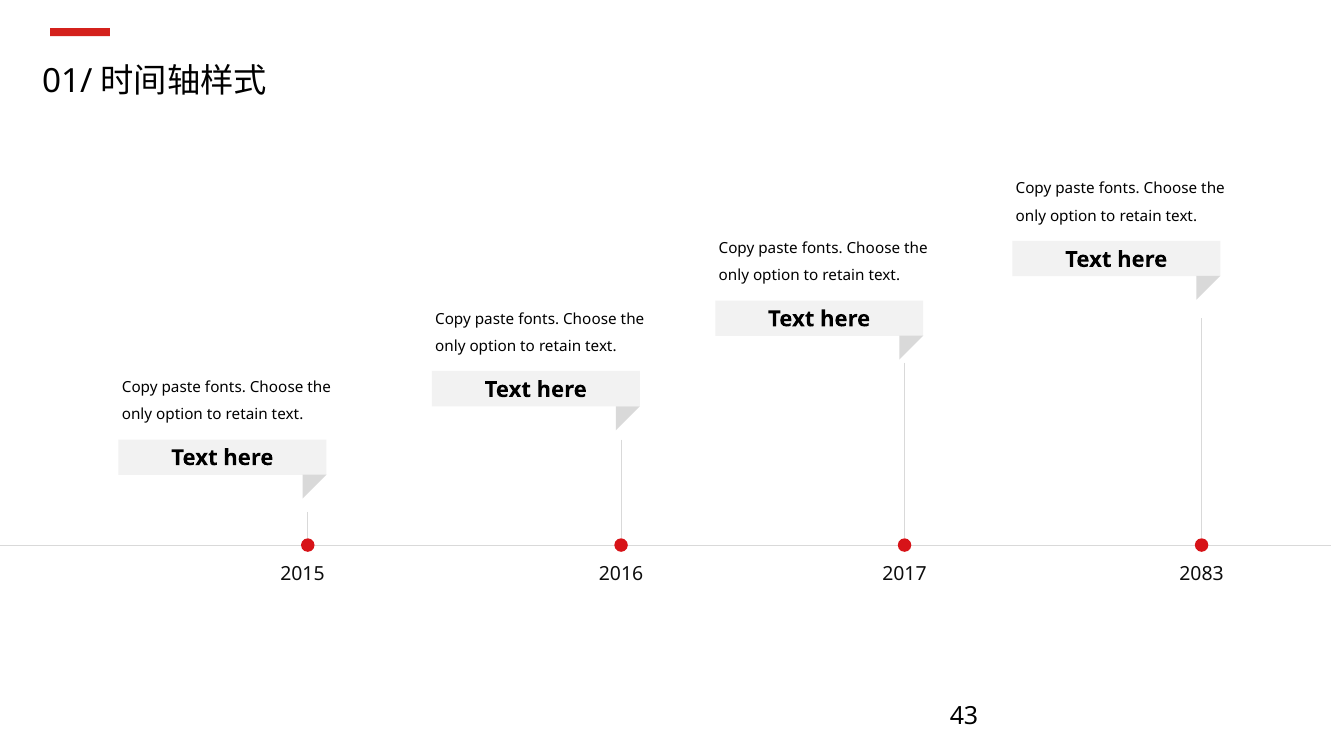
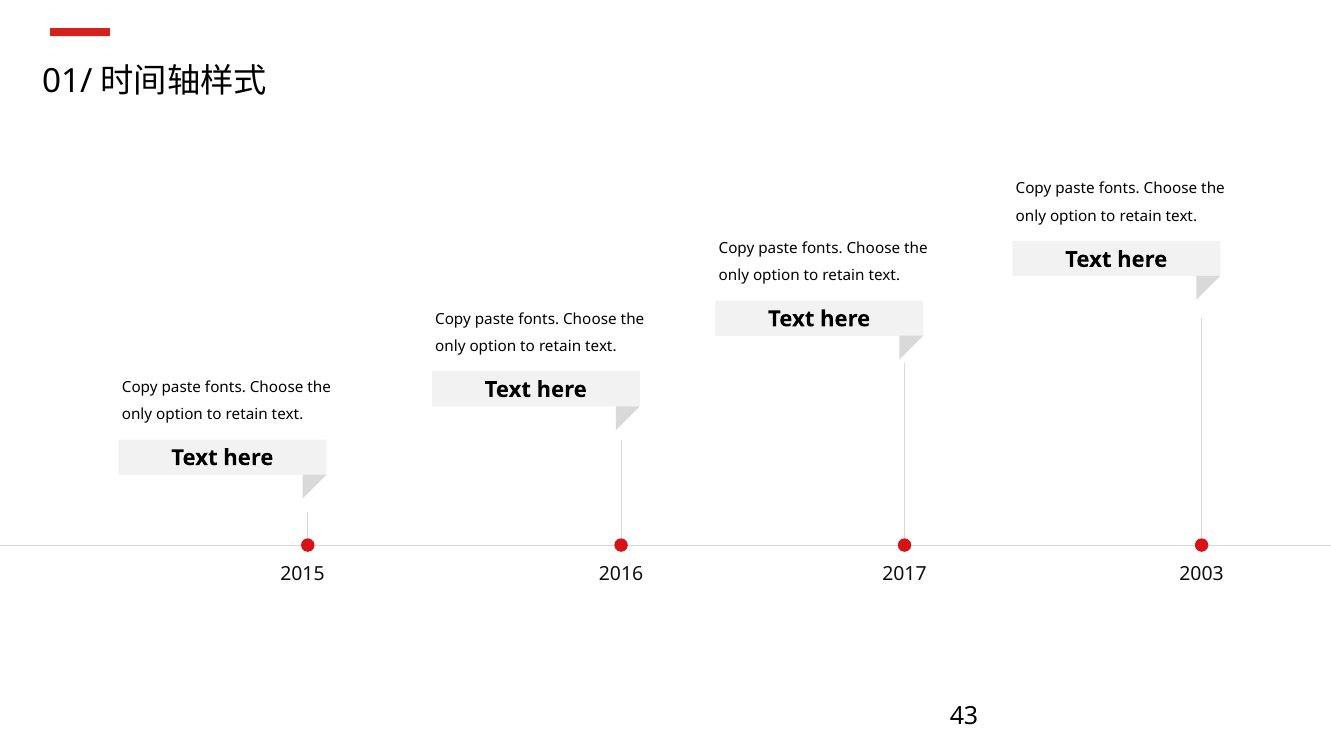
2083: 2083 -> 2003
